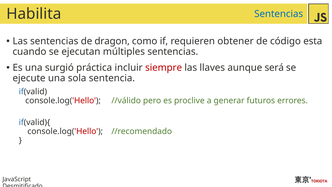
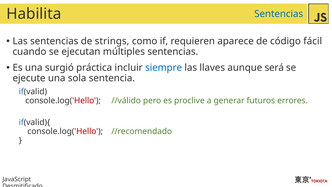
dragon: dragon -> strings
obtener: obtener -> aparece
esta: esta -> fácil
siempre colour: red -> blue
